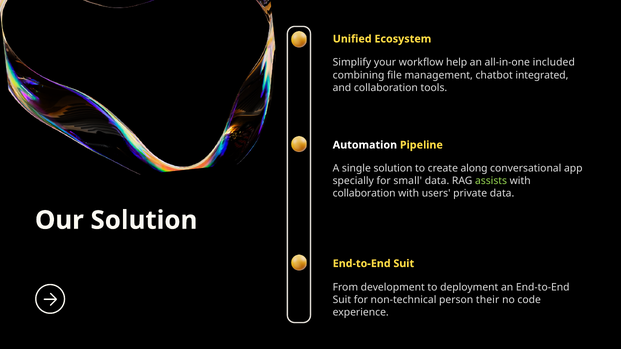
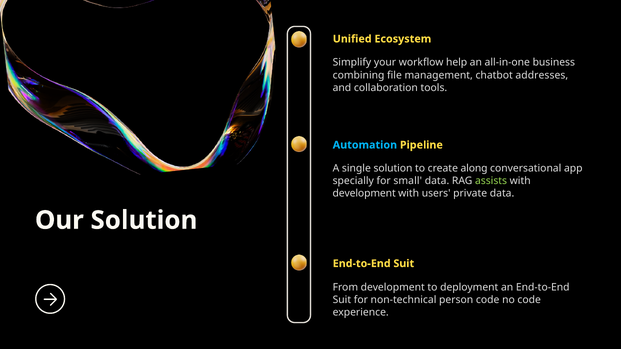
included: included -> business
integrated: integrated -> addresses
Automation colour: white -> light blue
collaboration at (364, 193): collaboration -> development
person their: their -> code
